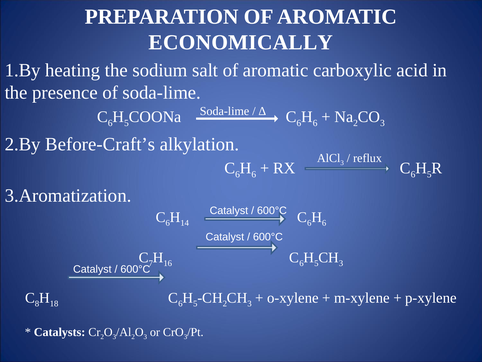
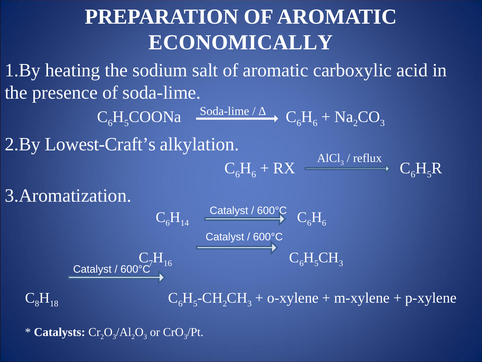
Before-Craft’s: Before-Craft’s -> Lowest-Craft’s
